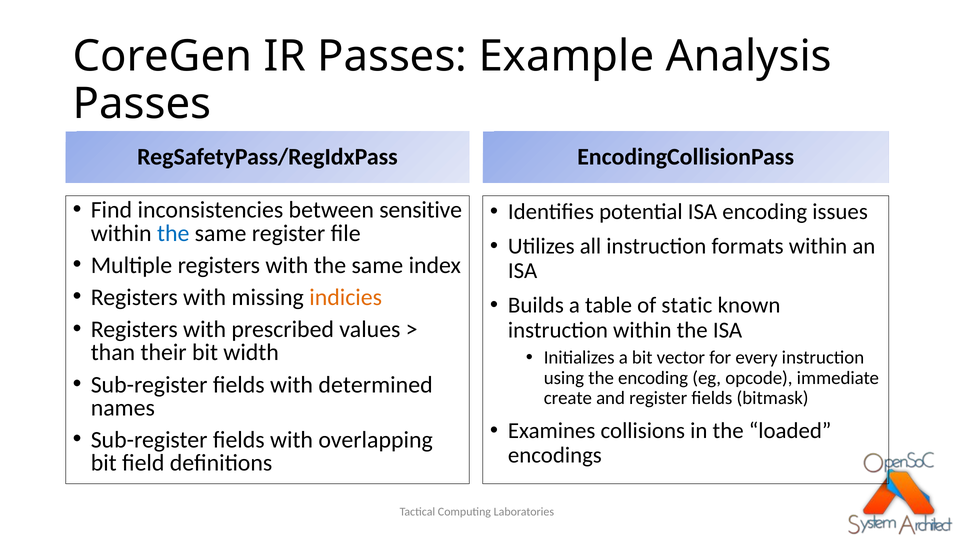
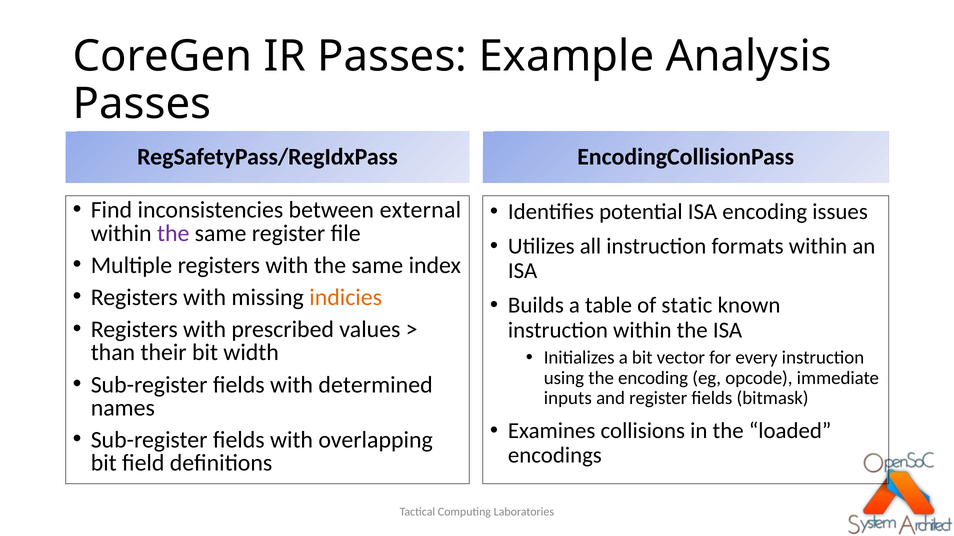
sensitive: sensitive -> external
the at (173, 233) colour: blue -> purple
create: create -> inputs
